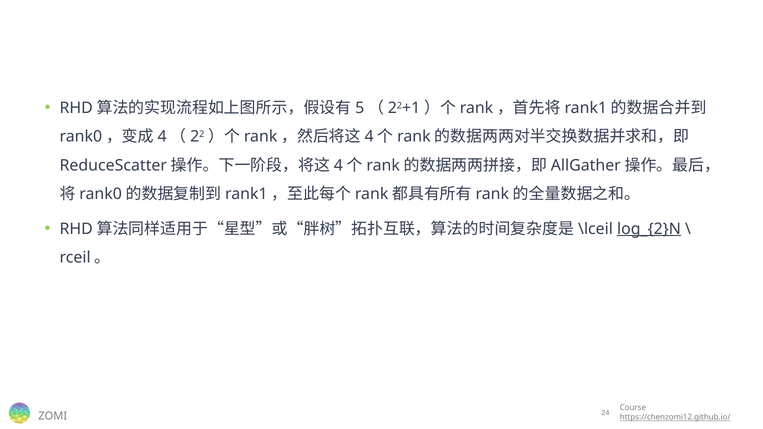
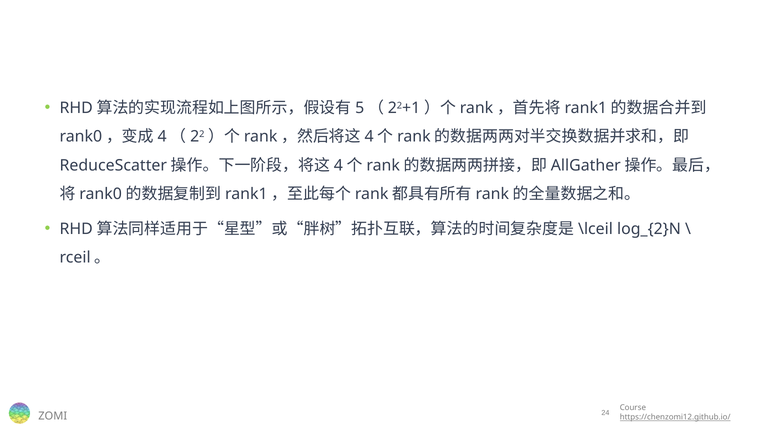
log_{2}N underline: present -> none
